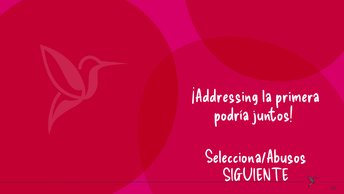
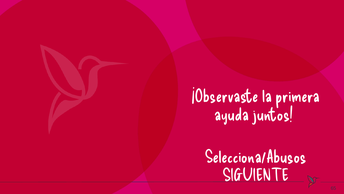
¡Addressing: ¡Addressing -> ¡Observaste
podría: podría -> ayuda
